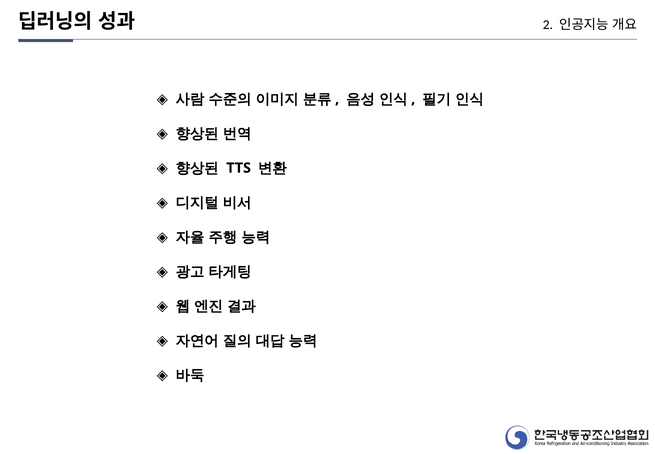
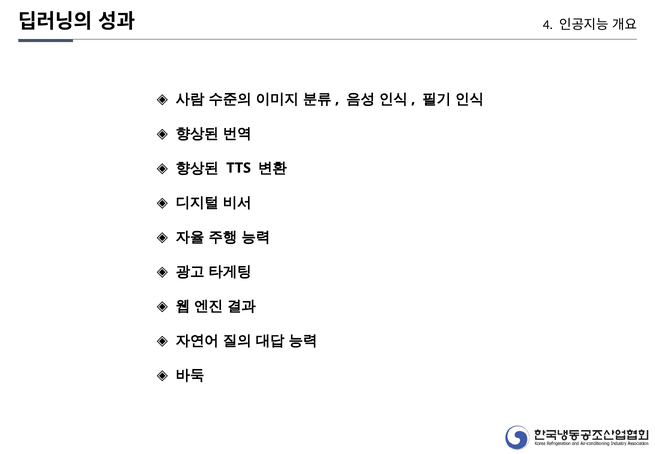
2: 2 -> 4
